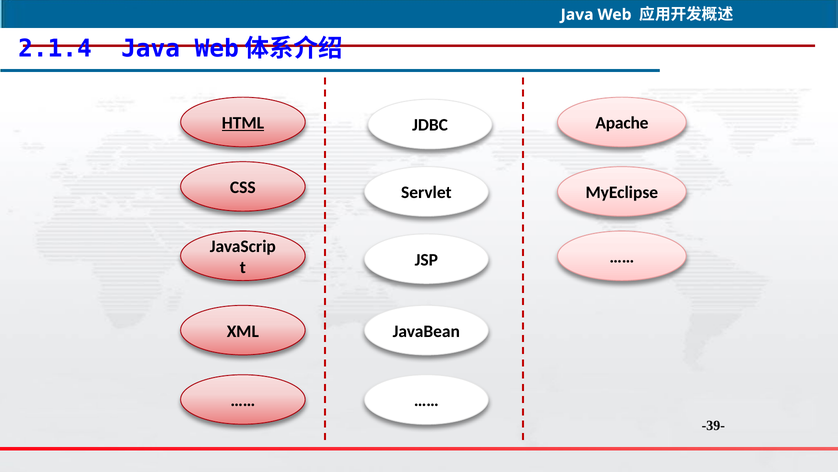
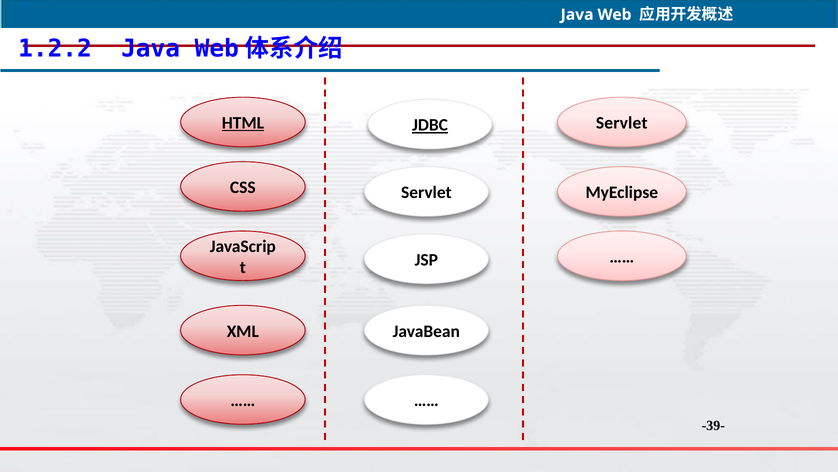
2.1.4: 2.1.4 -> 1.2.2
Apache at (622, 123): Apache -> Servlet
JDBC underline: none -> present
